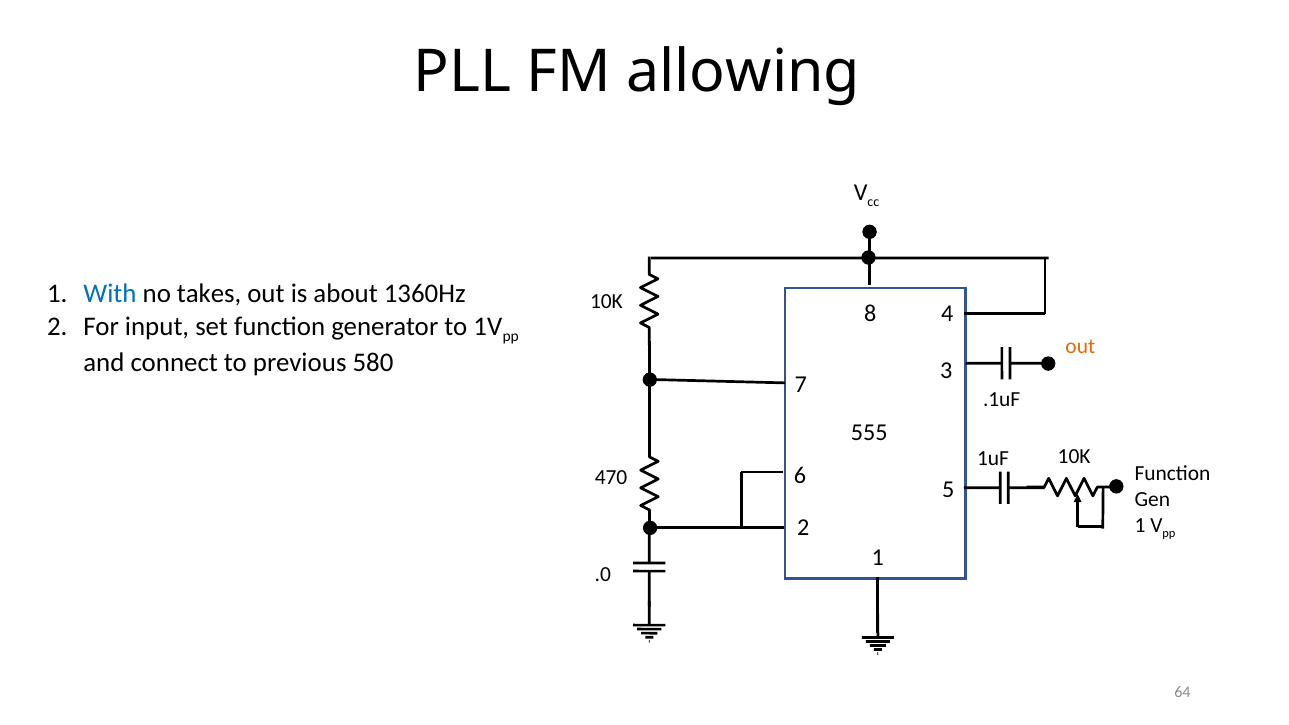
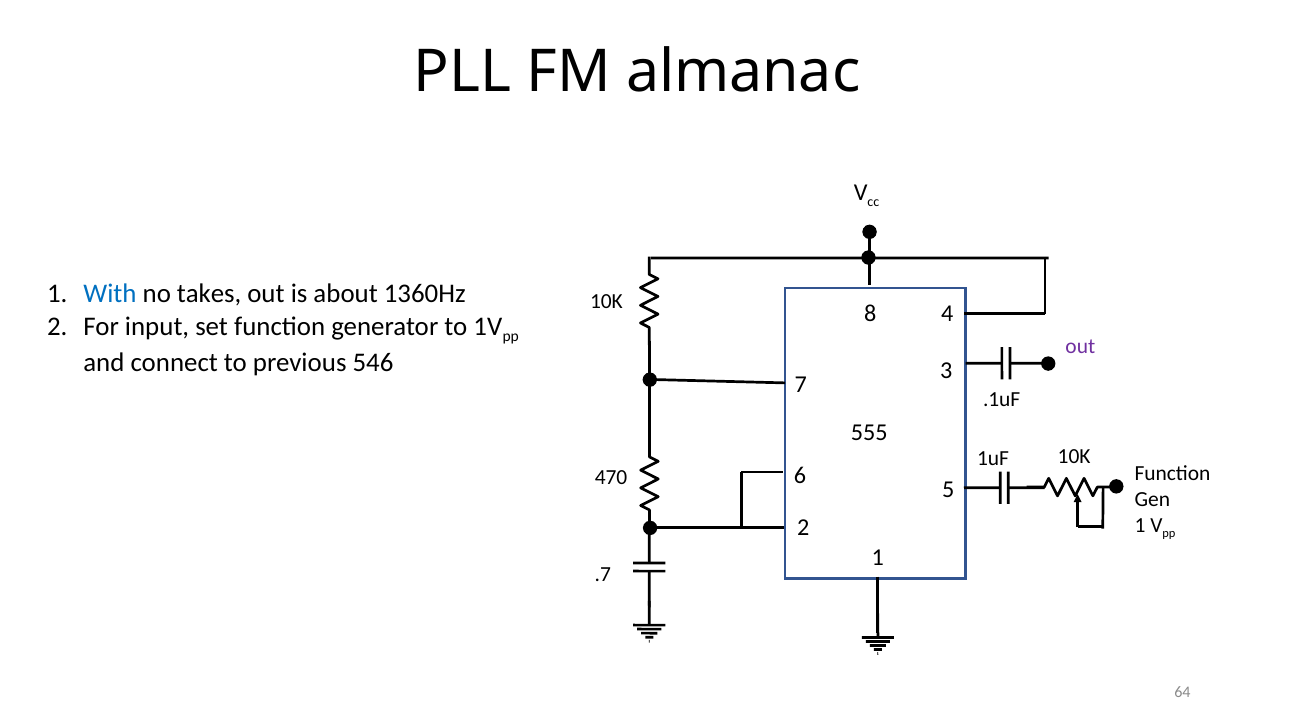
allowing: allowing -> almanac
out at (1080, 346) colour: orange -> purple
580: 580 -> 546
.0: .0 -> .7
